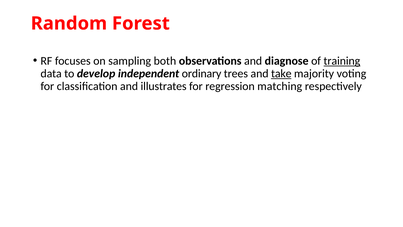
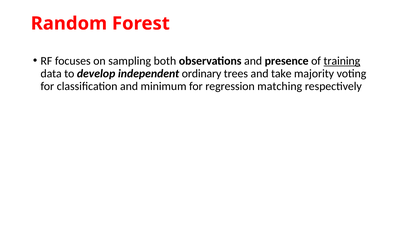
diagnose: diagnose -> presence
take underline: present -> none
illustrates: illustrates -> minimum
